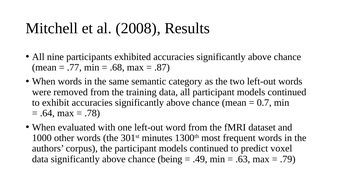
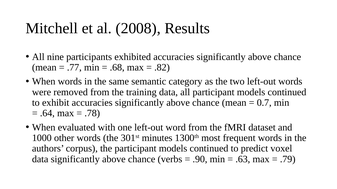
.87: .87 -> .82
being: being -> verbs
.49: .49 -> .90
